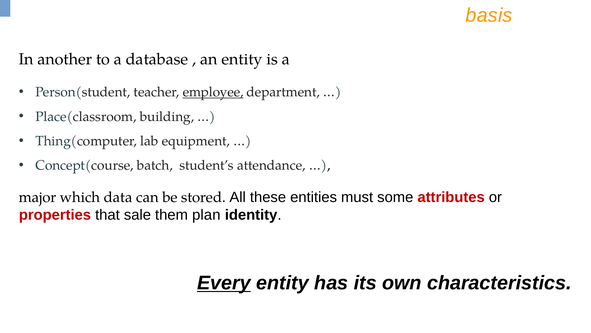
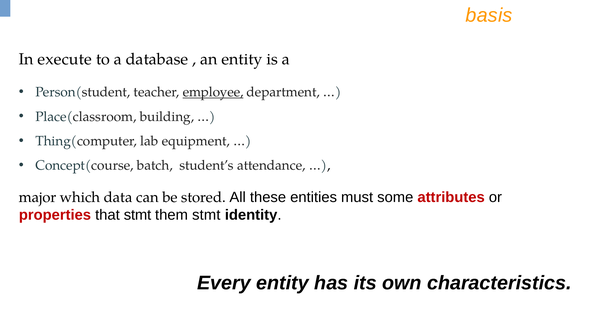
another: another -> execute
that sale: sale -> stmt
them plan: plan -> stmt
Every underline: present -> none
